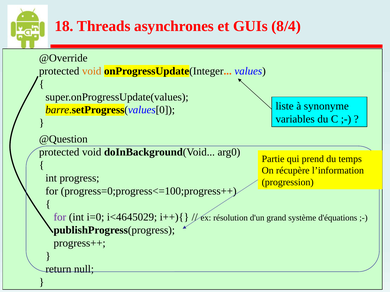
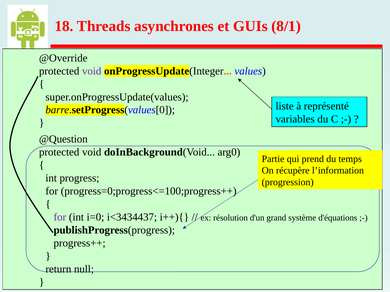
8/4: 8/4 -> 8/1
void at (92, 71) colour: orange -> purple
synonyme: synonyme -> représenté
i<4645029: i<4645029 -> i<3434437
